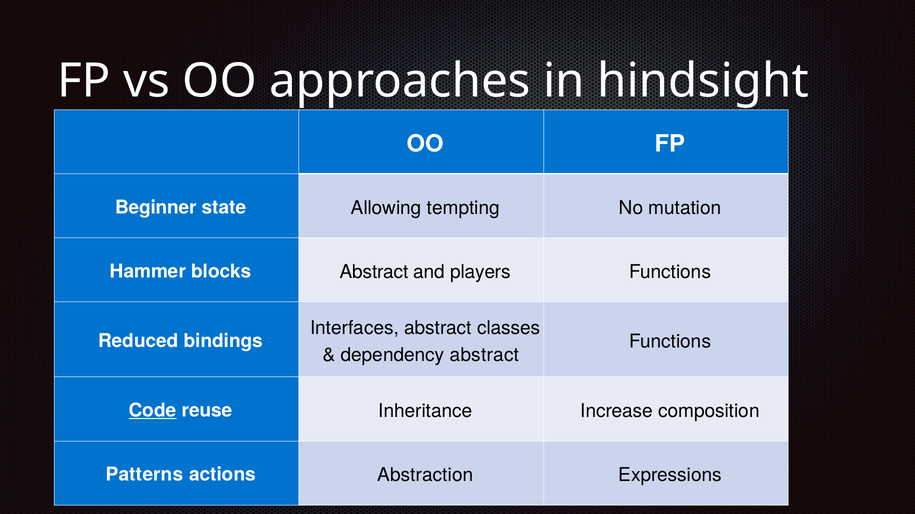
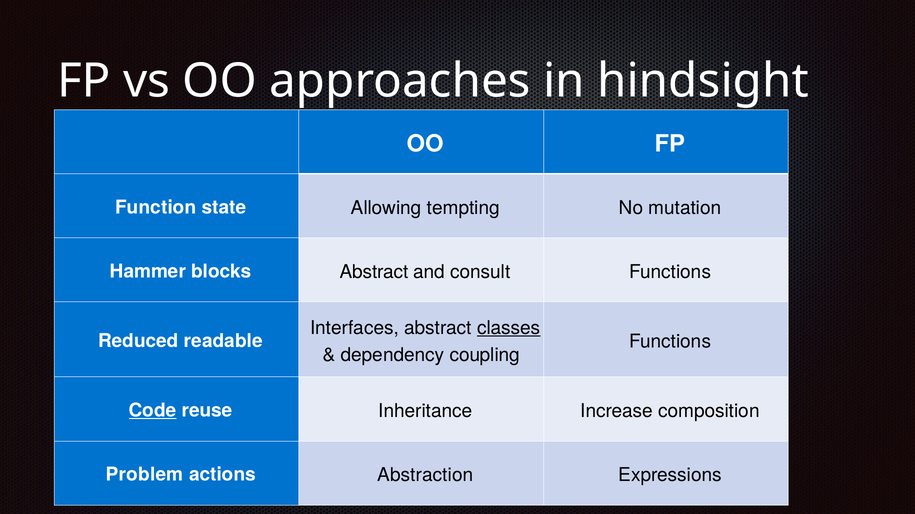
Beginner: Beginner -> Function
players: players -> consult
classes underline: none -> present
bindings: bindings -> readable
dependency abstract: abstract -> coupling
Patterns: Patterns -> Problem
